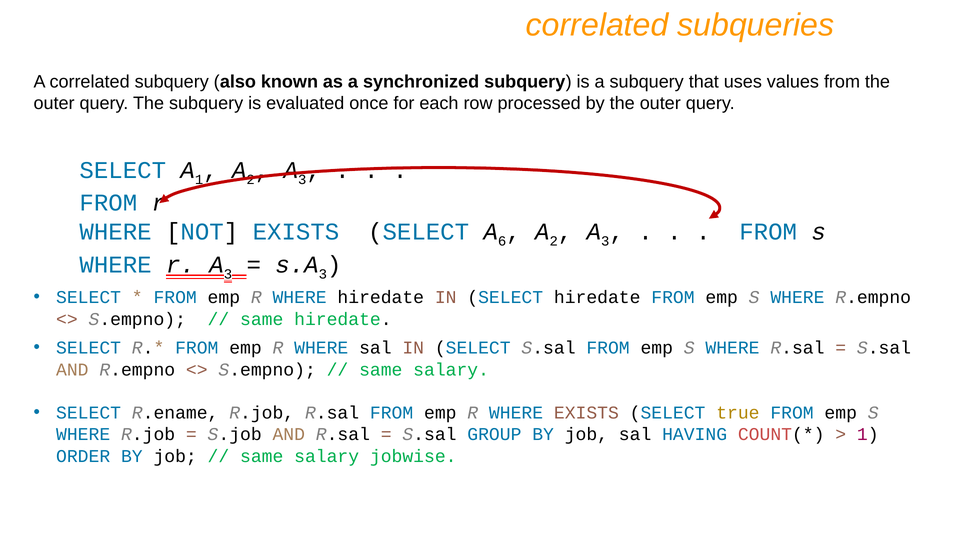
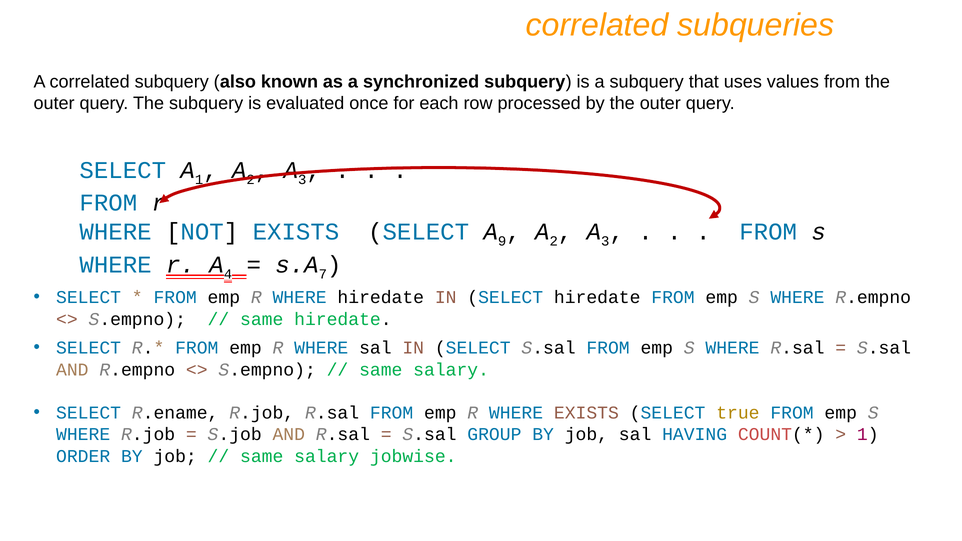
6: 6 -> 9
r A 3: 3 -> 4
3 at (323, 274): 3 -> 7
